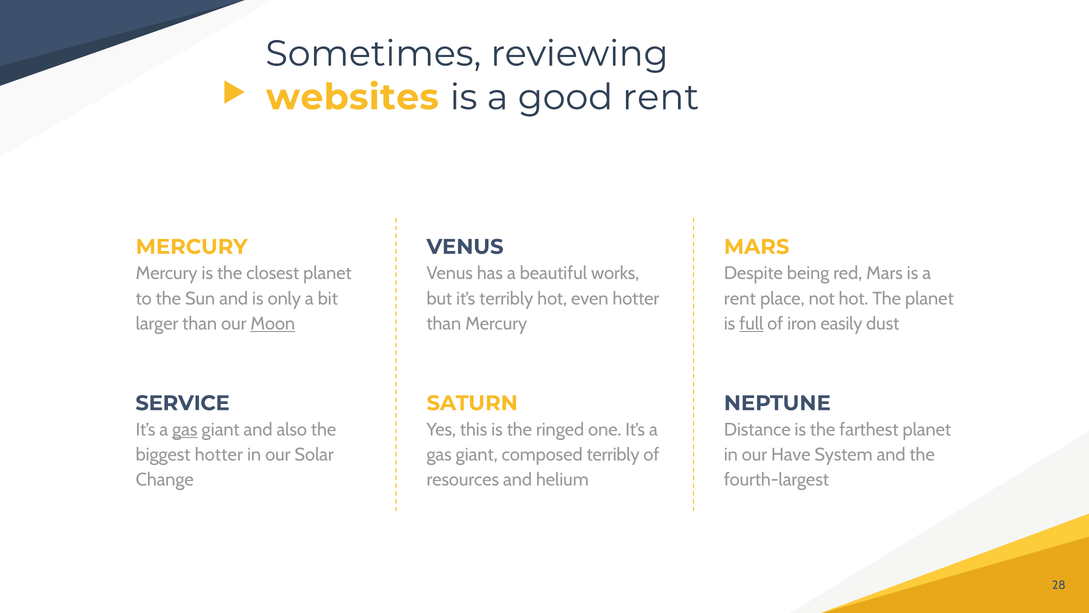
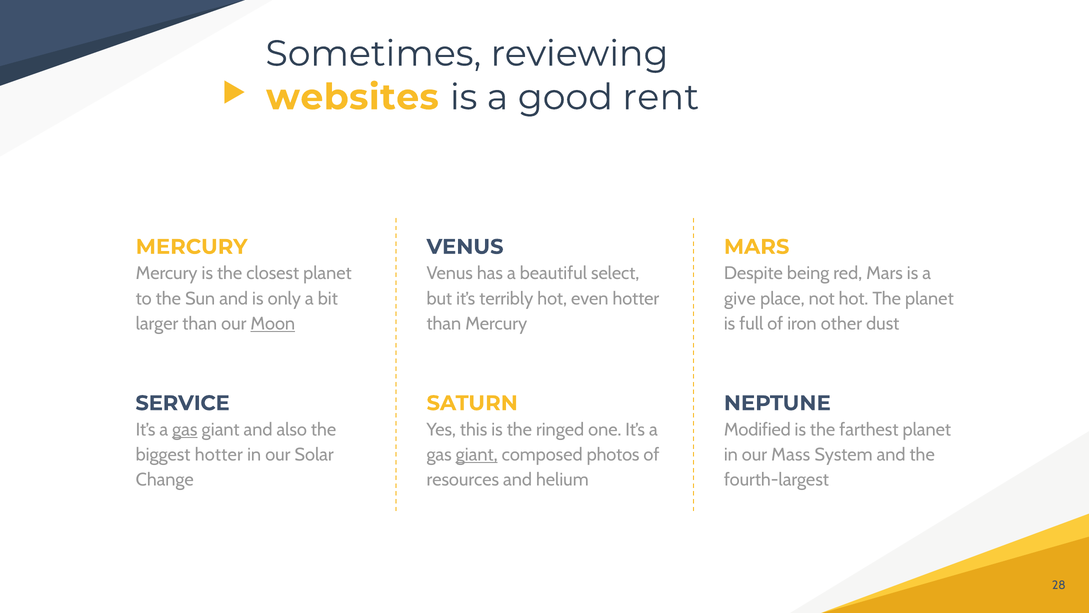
works: works -> select
rent at (740, 298): rent -> give
full underline: present -> none
easily: easily -> other
Distance: Distance -> Modified
giant at (477, 455) underline: none -> present
composed terribly: terribly -> photos
Have: Have -> Mass
